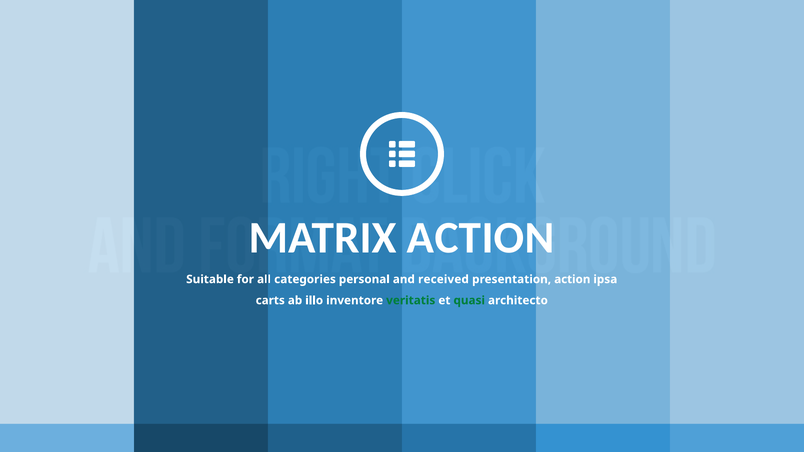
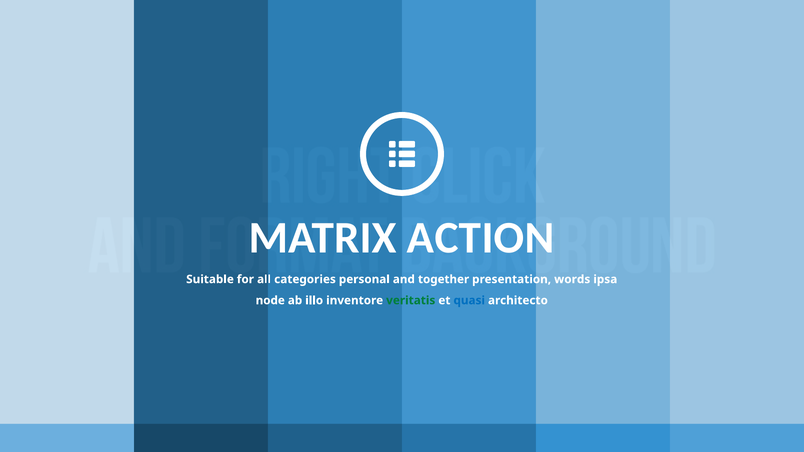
received: received -> together
presentation action: action -> words
carts: carts -> node
quasi colour: green -> blue
